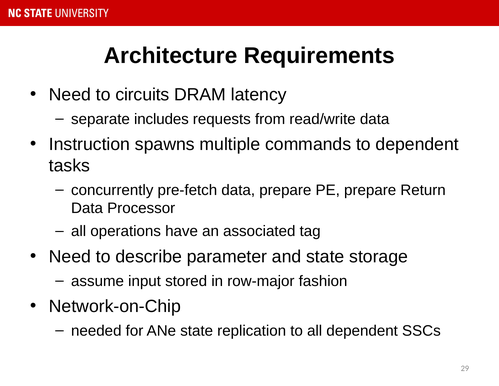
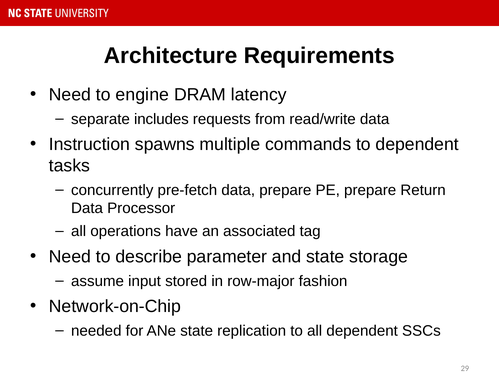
circuits: circuits -> engine
